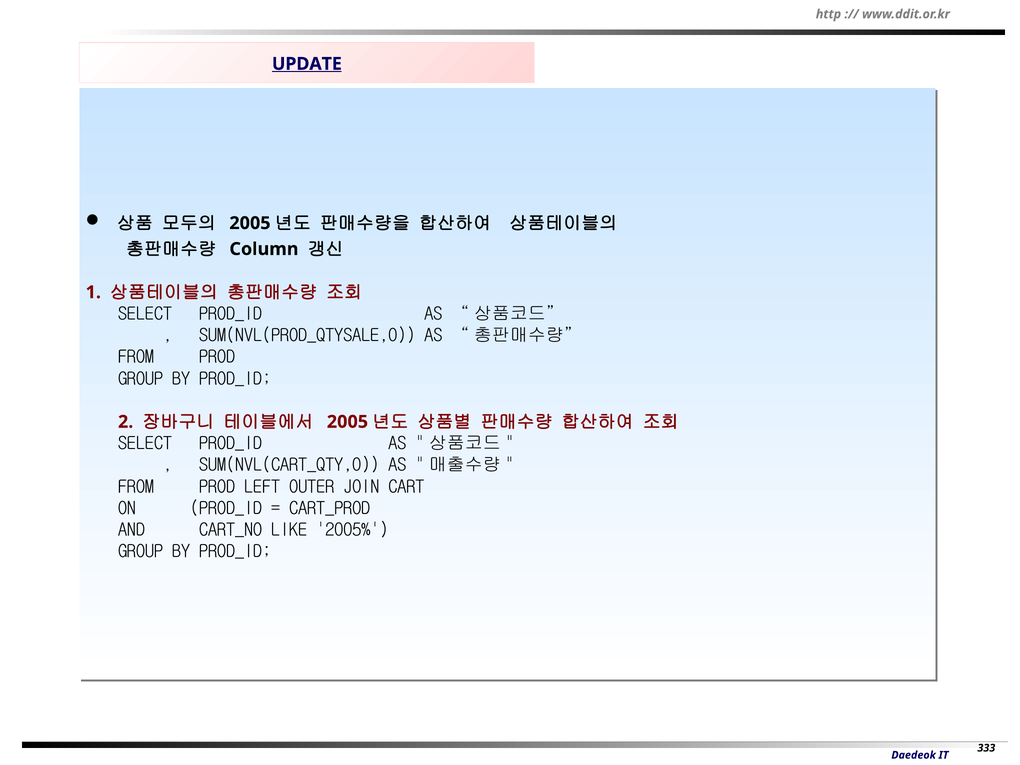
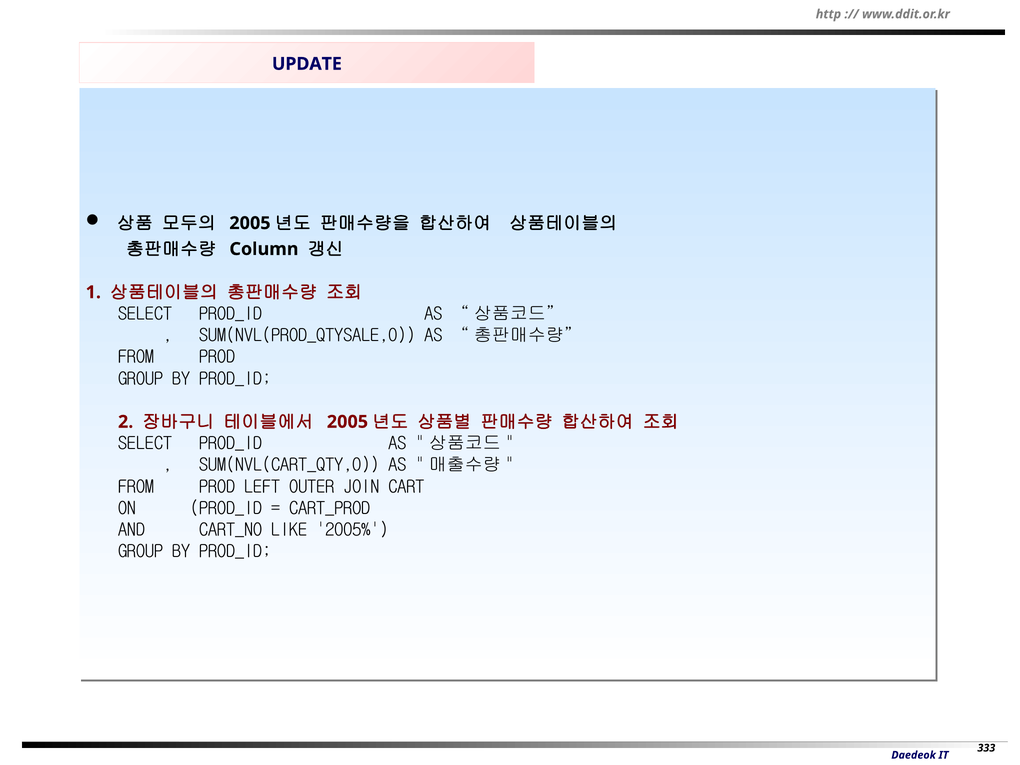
UPDATE underline: present -> none
